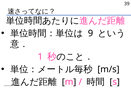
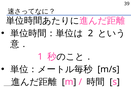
9: 9 -> 2
